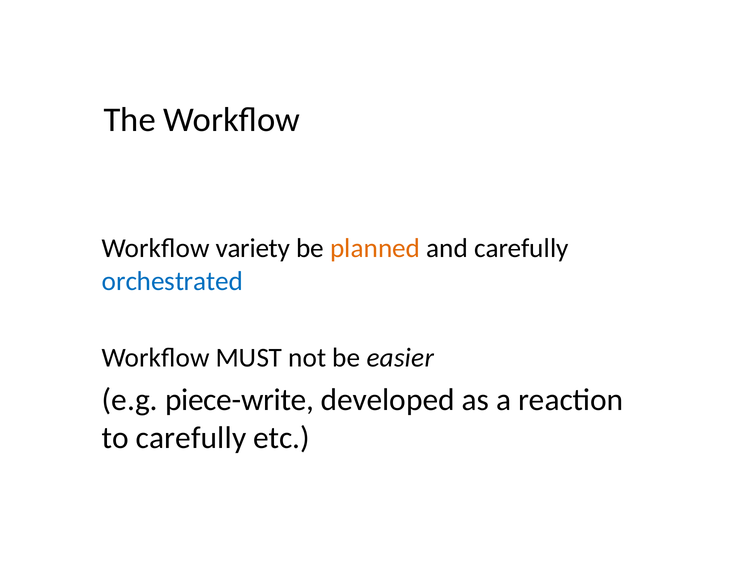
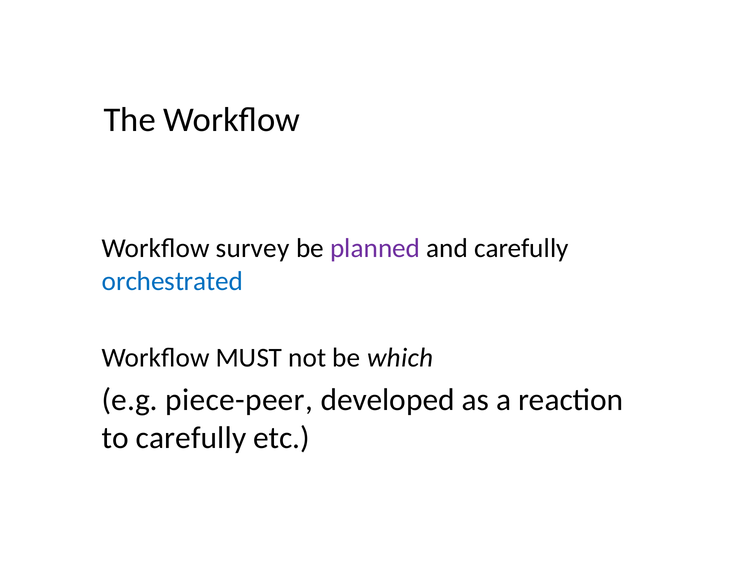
variety: variety -> survey
planned colour: orange -> purple
easier: easier -> which
piece-write: piece-write -> piece-peer
